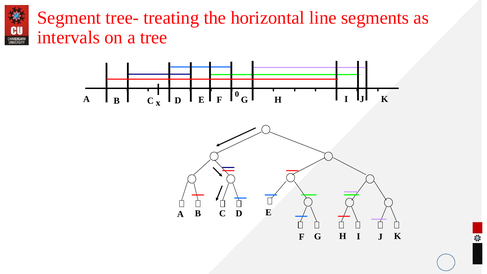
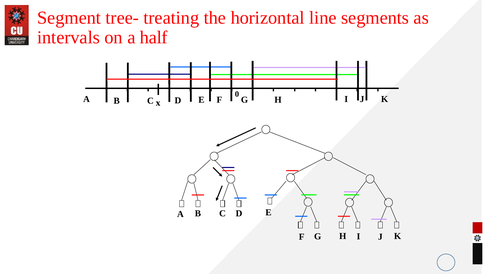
tree: tree -> half
